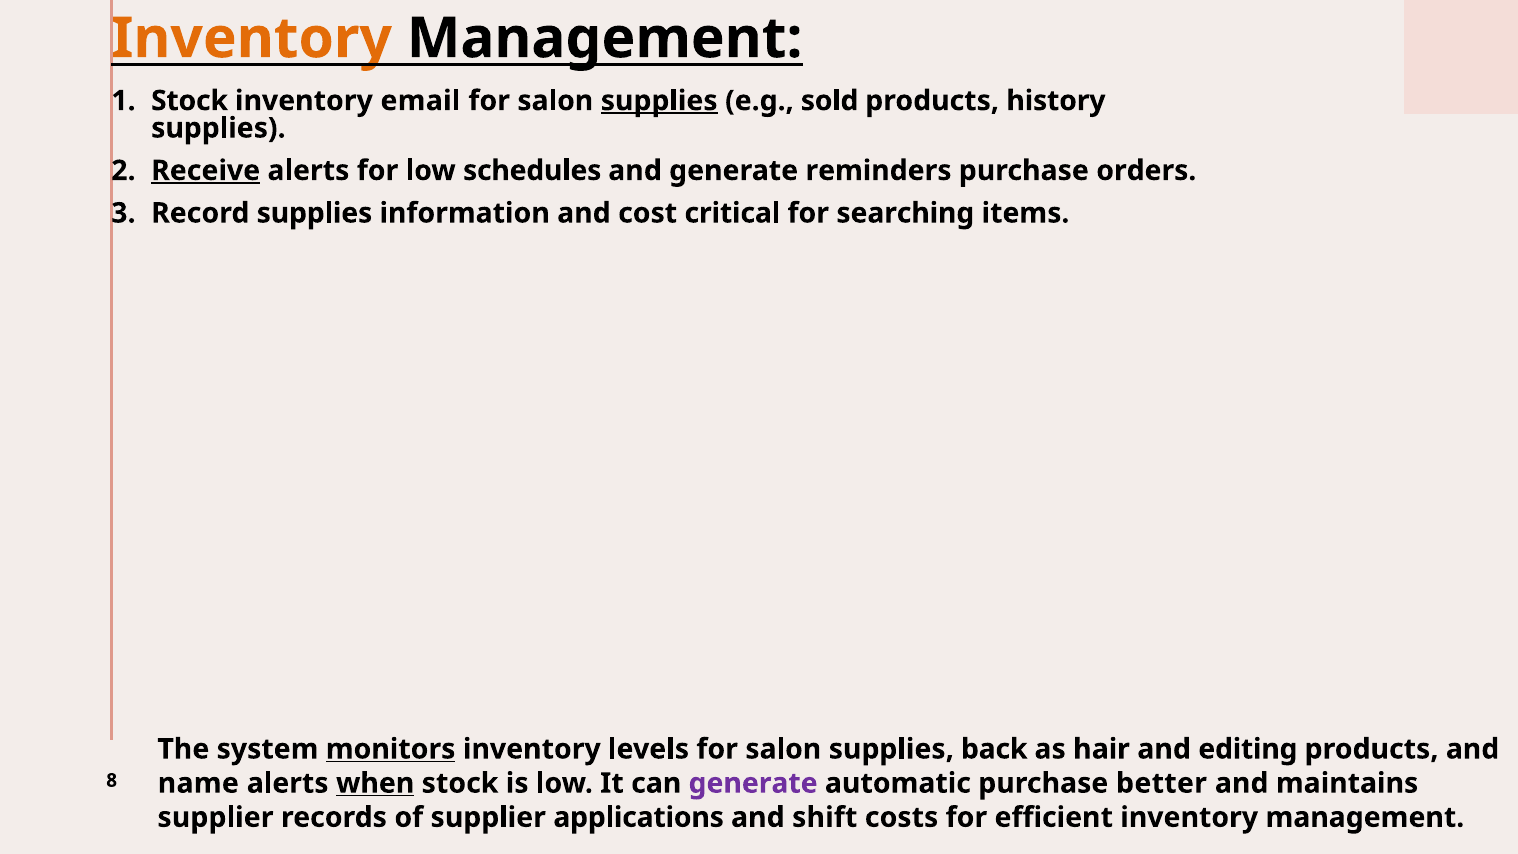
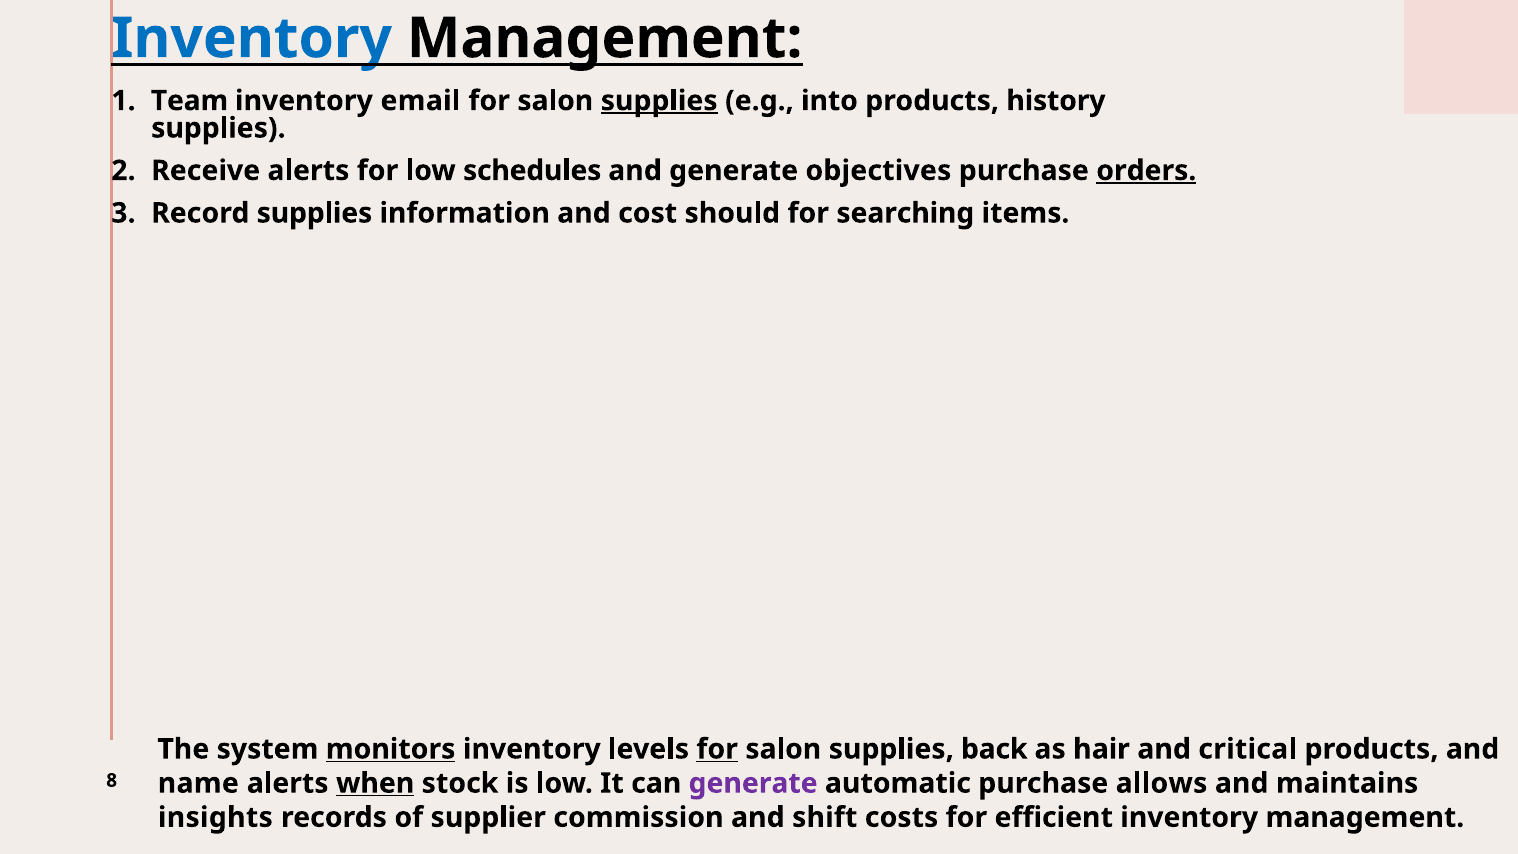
Inventory at (252, 38) colour: orange -> blue
Stock at (190, 101): Stock -> Team
sold: sold -> into
Receive underline: present -> none
reminders: reminders -> objectives
orders underline: none -> present
critical: critical -> should
for at (717, 749) underline: none -> present
editing: editing -> critical
better: better -> allows
supplier at (215, 817): supplier -> insights
applications: applications -> commission
